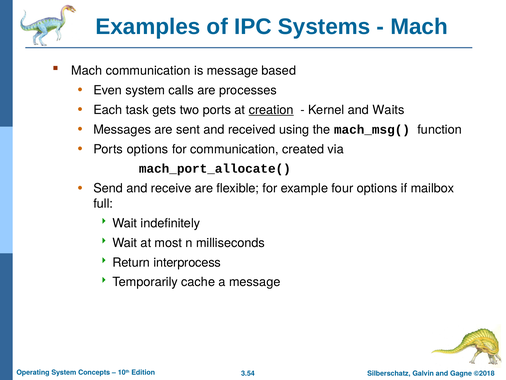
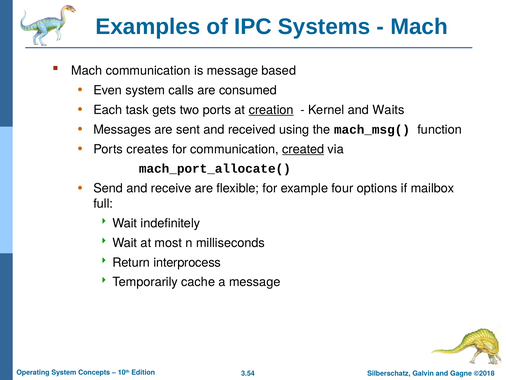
processes: processes -> consumed
Ports options: options -> creates
created underline: none -> present
